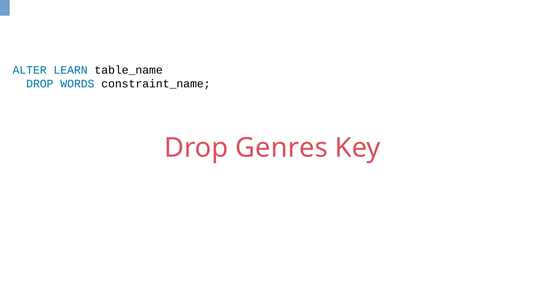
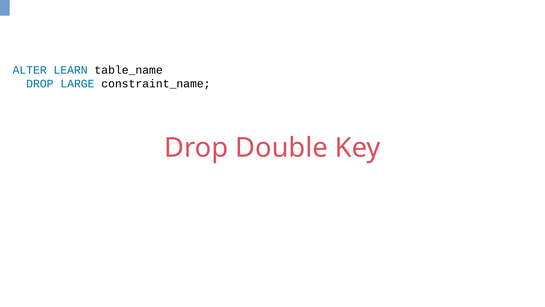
WORDS: WORDS -> LARGE
Genres: Genres -> Double
